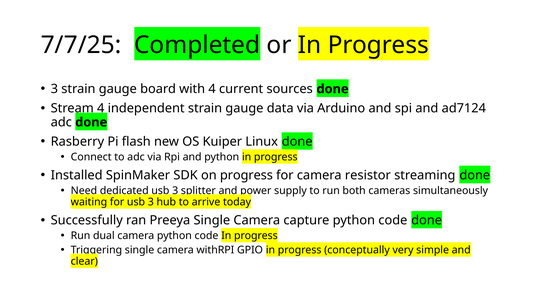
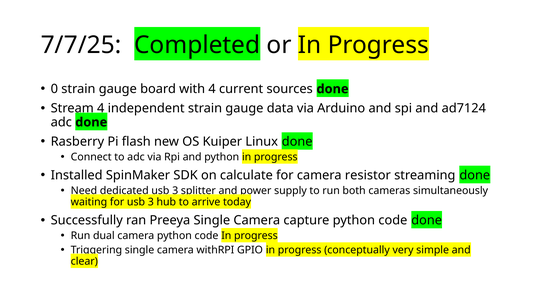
3 at (54, 89): 3 -> 0
on progress: progress -> calculate
